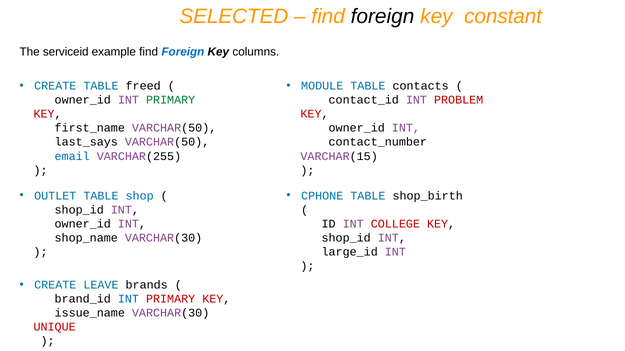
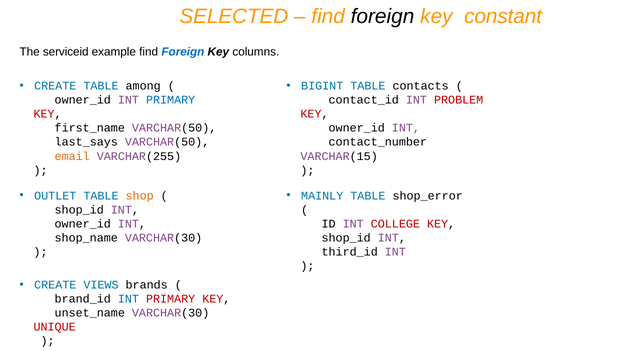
freed: freed -> among
MODULE: MODULE -> BIGINT
PRIMARY at (171, 100) colour: green -> blue
email colour: blue -> orange
shop colour: blue -> orange
CPHONE: CPHONE -> MAINLY
shop_birth: shop_birth -> shop_error
large_id: large_id -> third_id
LEAVE: LEAVE -> VIEWS
issue_name: issue_name -> unset_name
